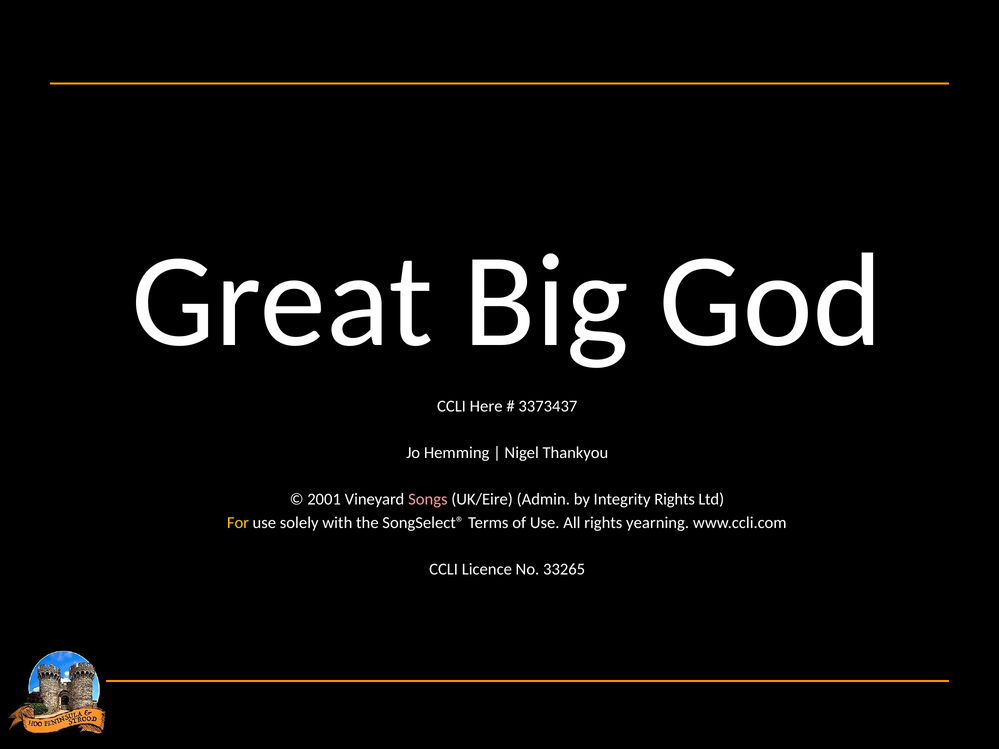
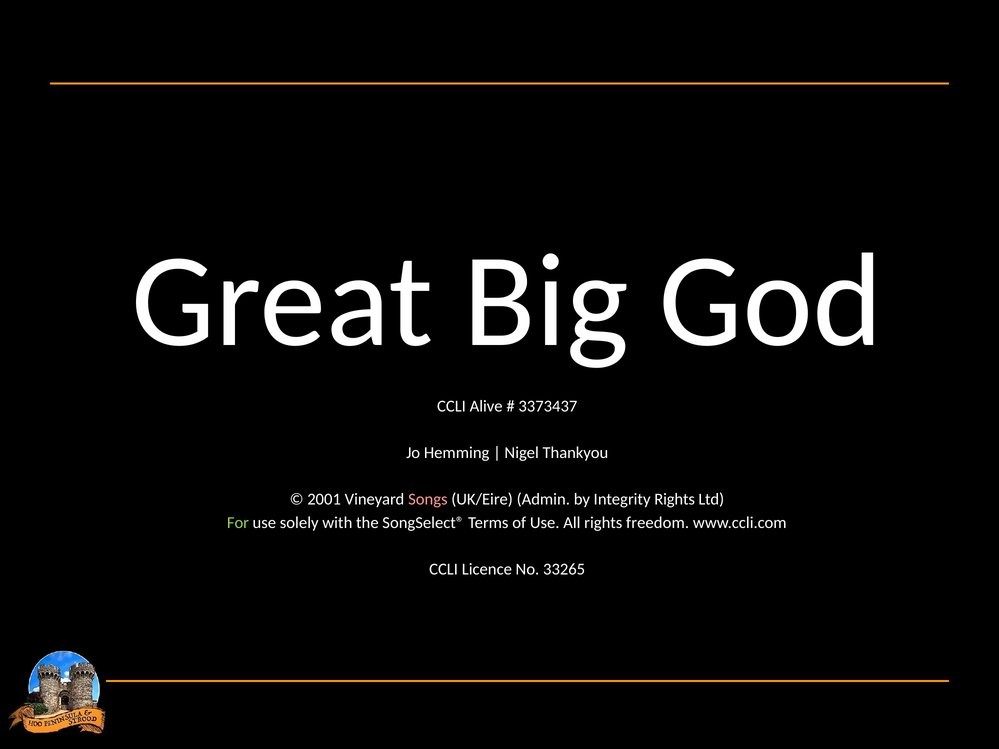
Here: Here -> Alive
For colour: yellow -> light green
yearning: yearning -> freedom
